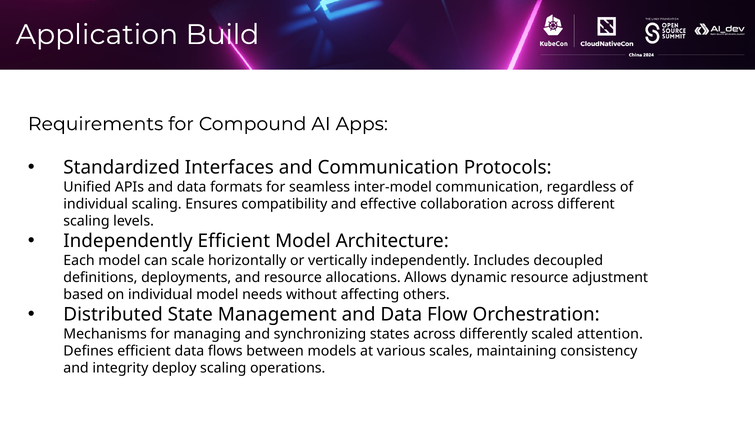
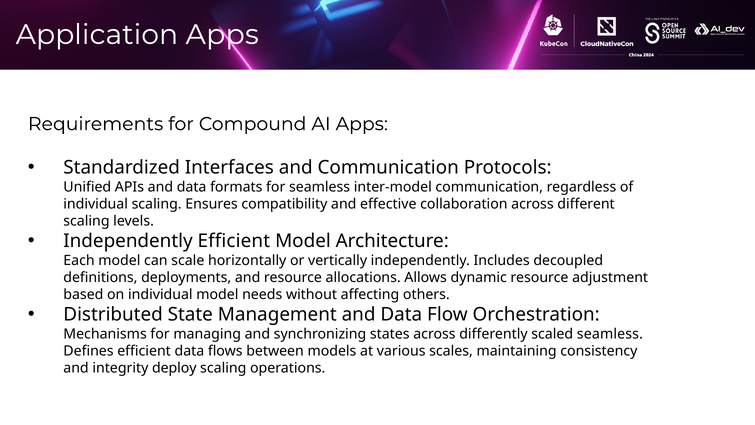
Application Build: Build -> Apps
scaled attention: attention -> seamless
